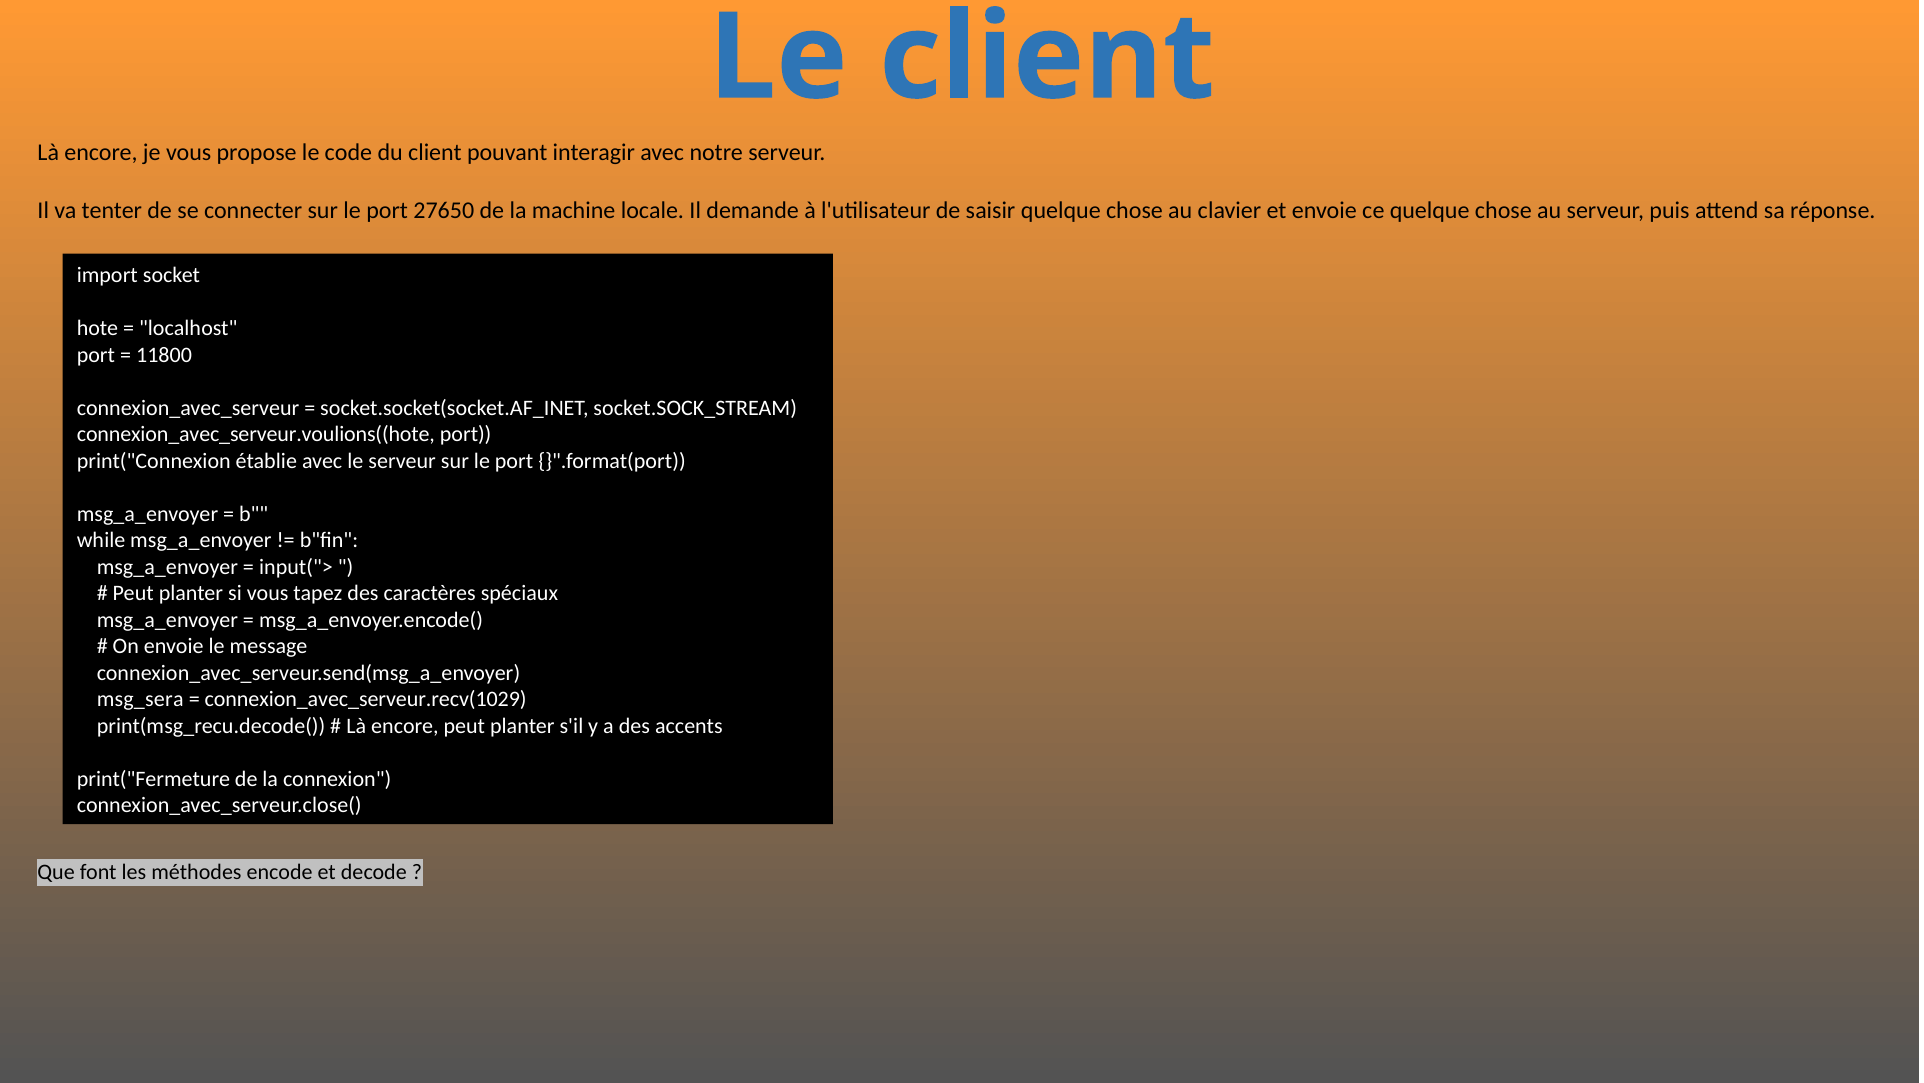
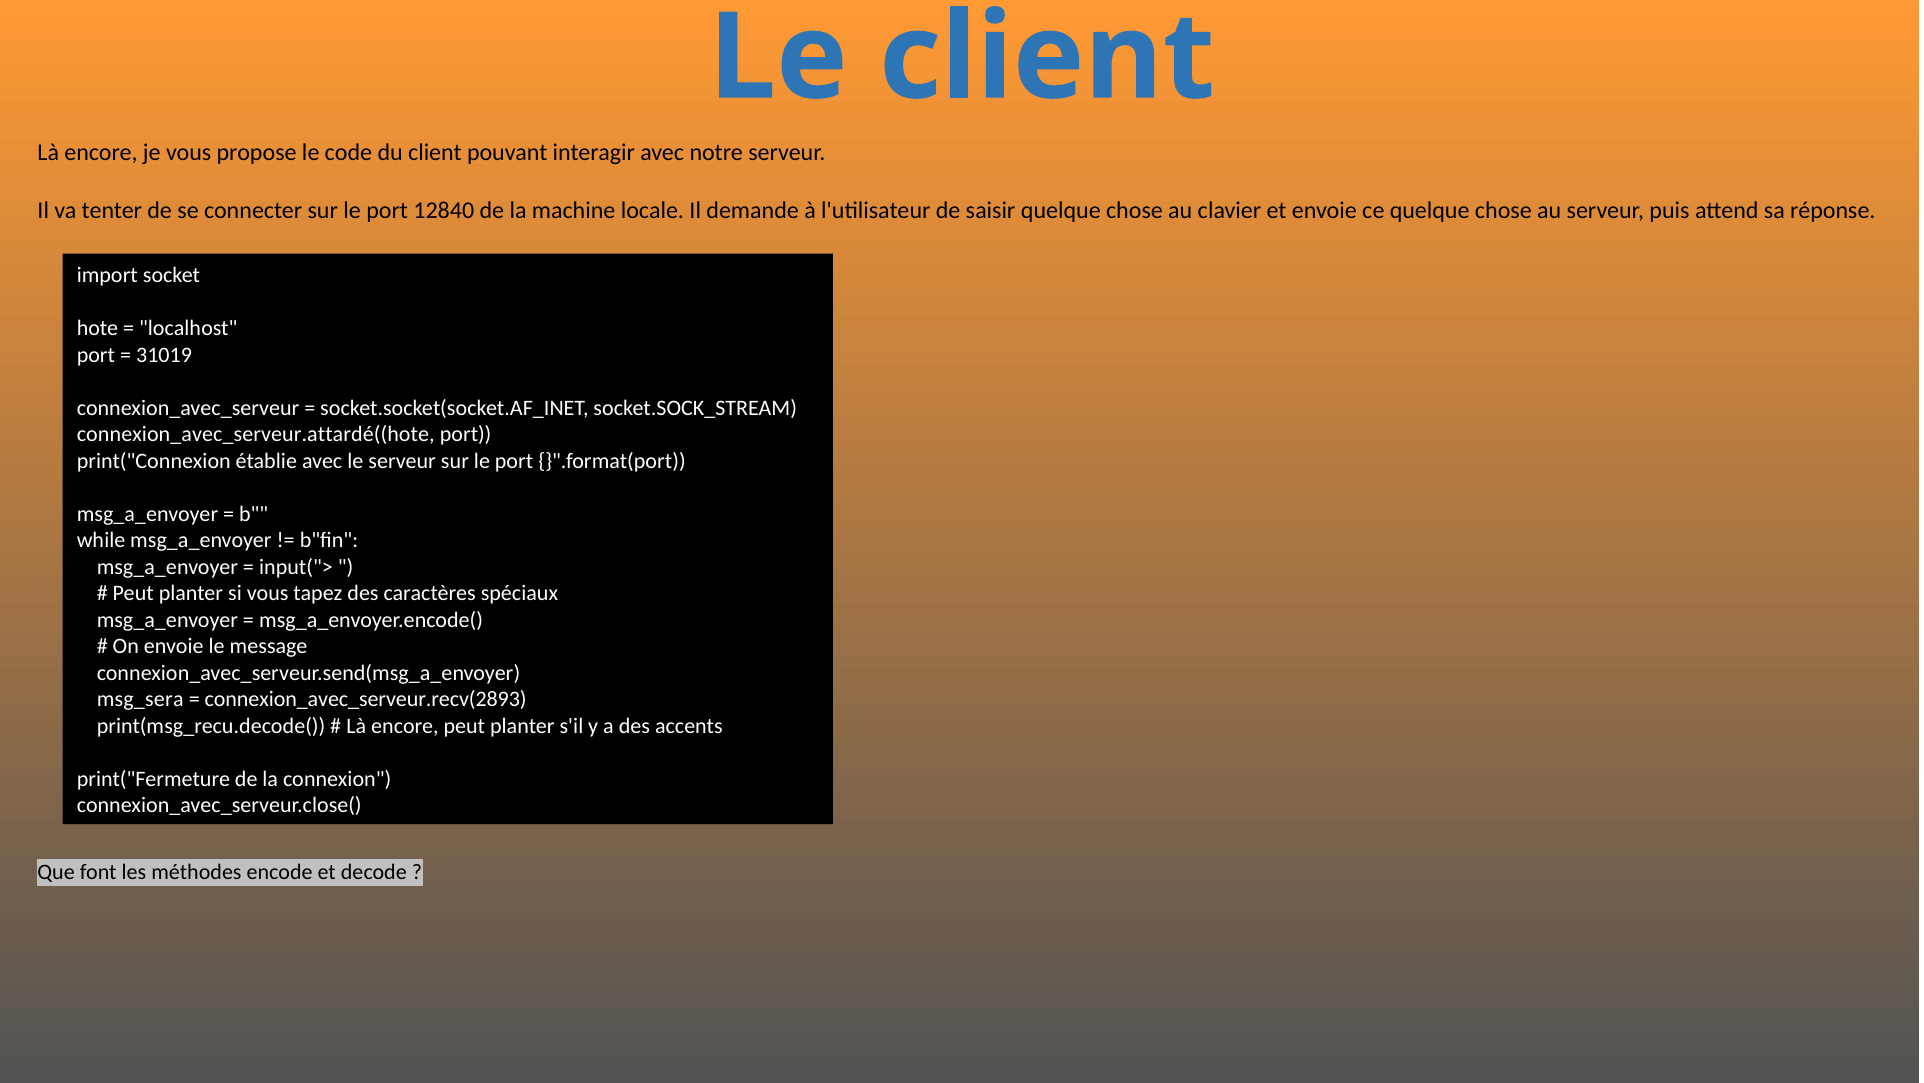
27650: 27650 -> 12840
11800: 11800 -> 31019
connexion_avec_serveur.voulions((hote: connexion_avec_serveur.voulions((hote -> connexion_avec_serveur.attardé((hote
connexion_avec_serveur.recv(1029: connexion_avec_serveur.recv(1029 -> connexion_avec_serveur.recv(2893
